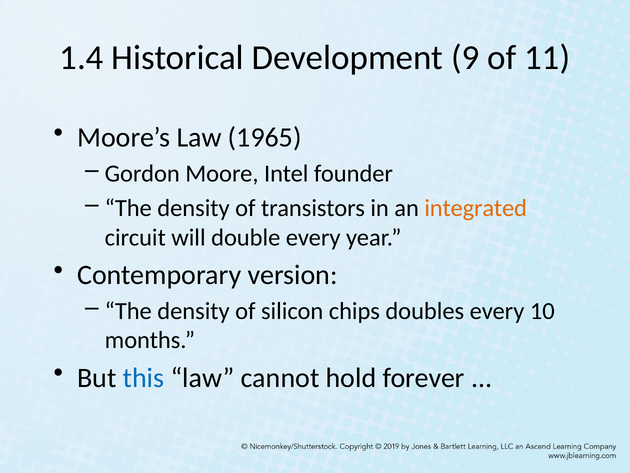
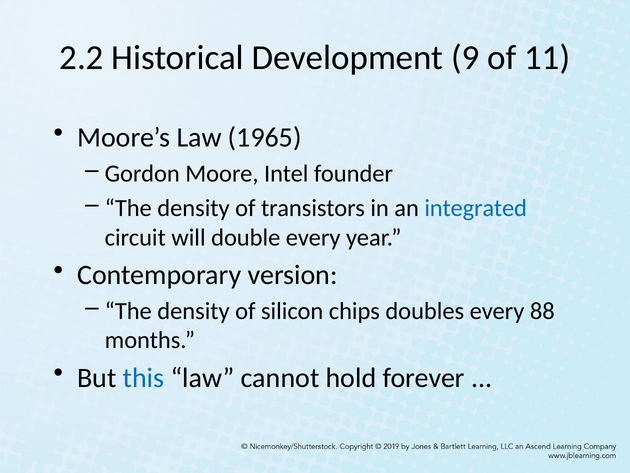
1.4: 1.4 -> 2.2
integrated colour: orange -> blue
10: 10 -> 88
